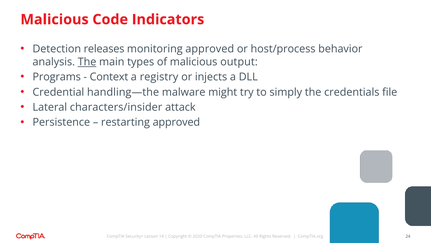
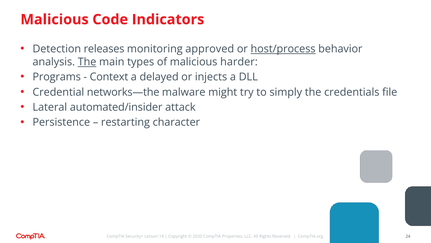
host/process underline: none -> present
output: output -> harder
registry: registry -> delayed
handling—the: handling—the -> networks—the
characters/insider: characters/insider -> automated/insider
restarting approved: approved -> character
